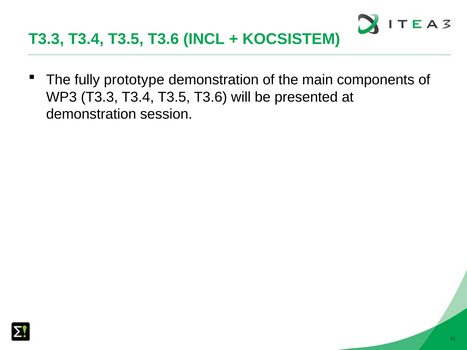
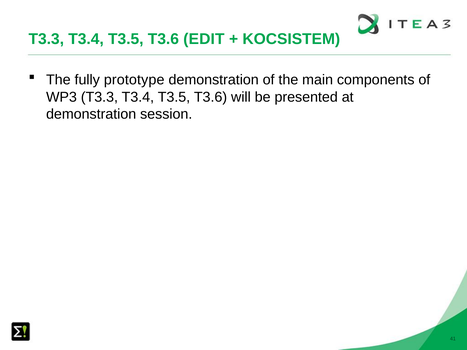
INCL: INCL -> EDIT
